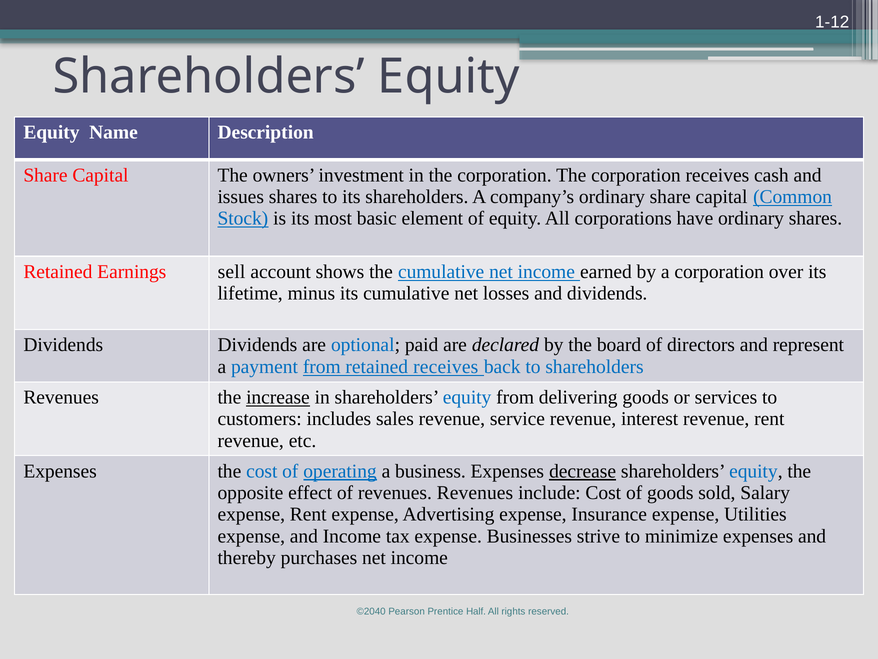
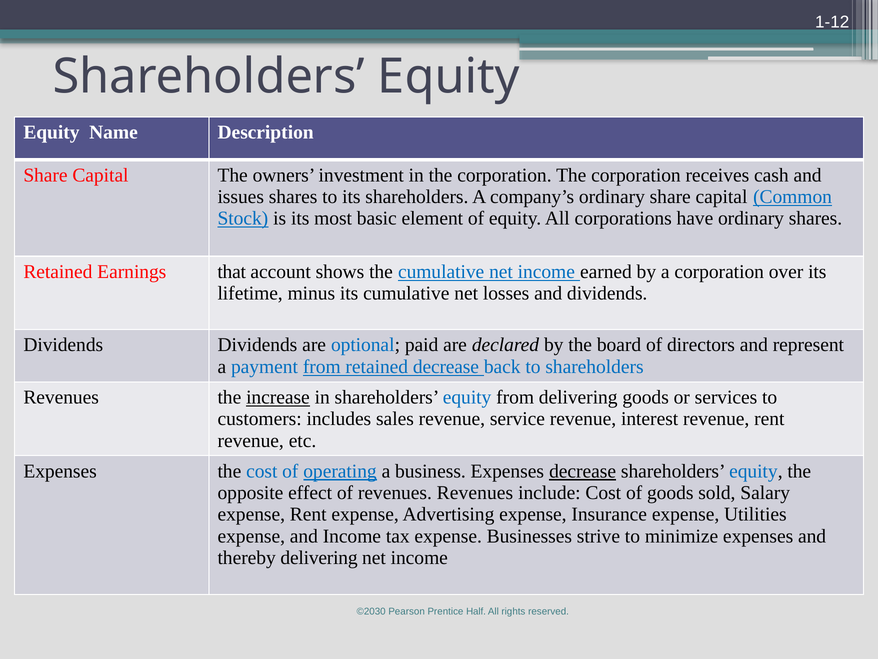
sell: sell -> that
retained receives: receives -> decrease
thereby purchases: purchases -> delivering
©2040: ©2040 -> ©2030
